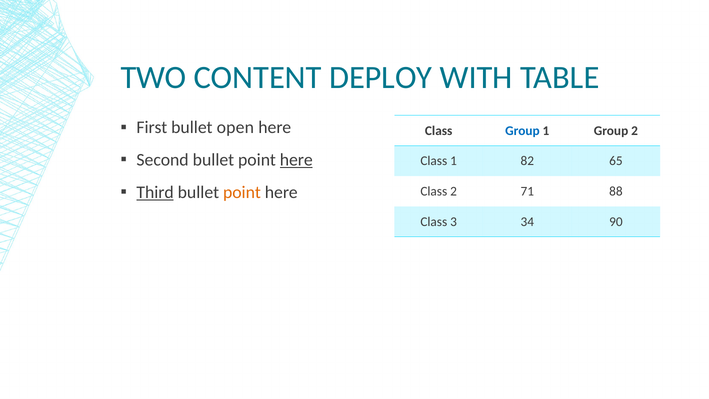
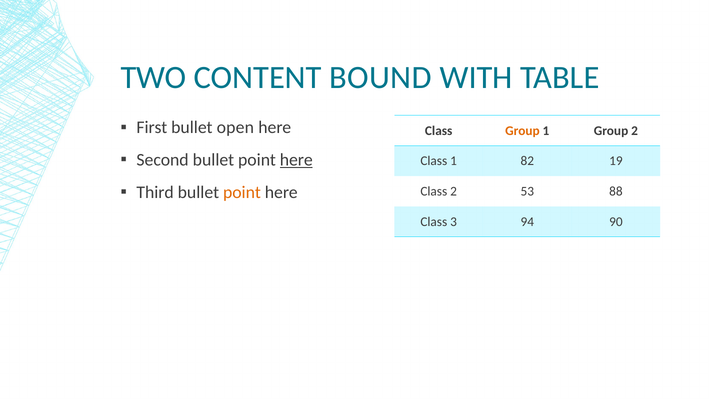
DEPLOY: DEPLOY -> BOUND
Group at (522, 131) colour: blue -> orange
65: 65 -> 19
Third underline: present -> none
71: 71 -> 53
34: 34 -> 94
